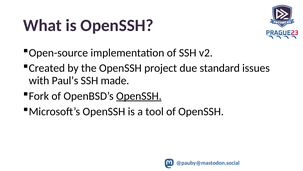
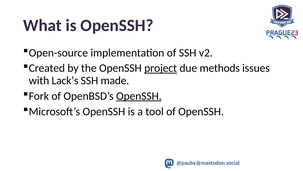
project underline: none -> present
standard: standard -> methods
Paul’s: Paul’s -> Lack’s
